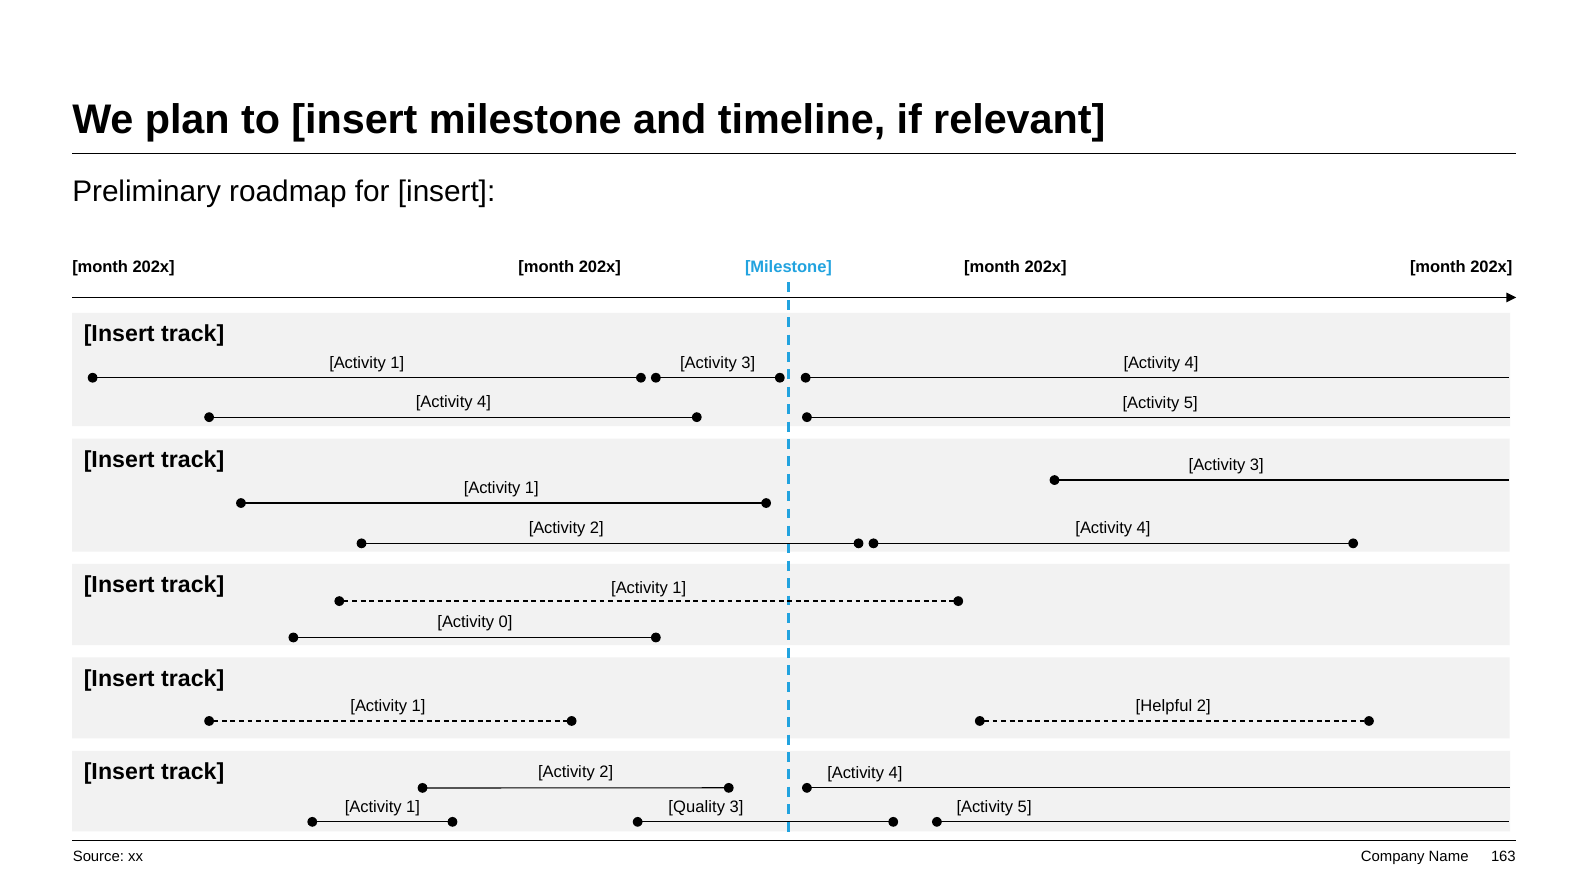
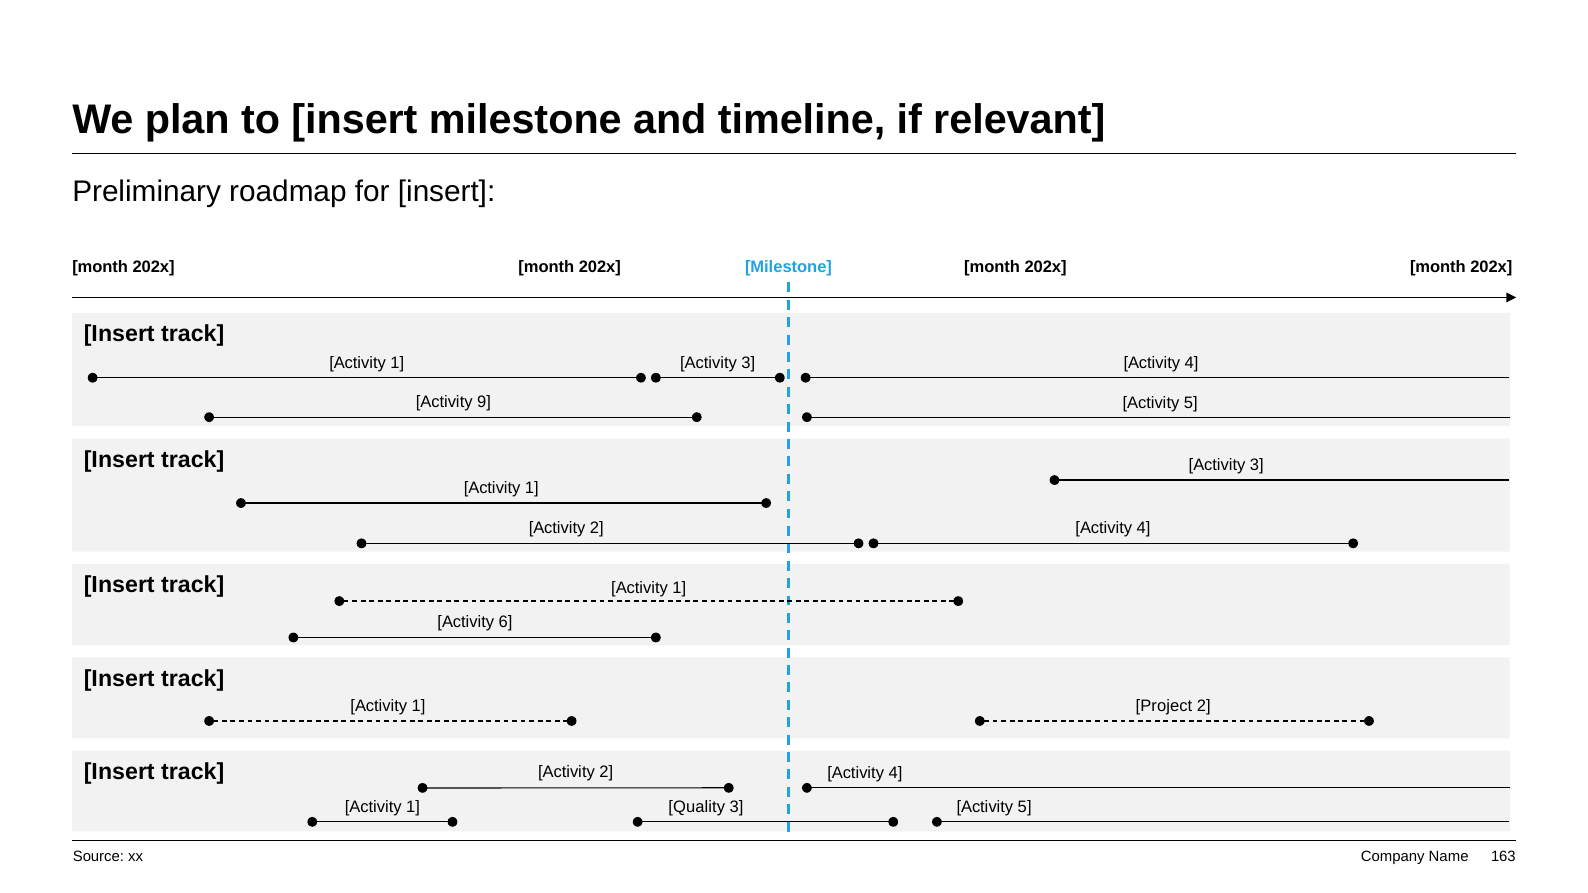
4 at (484, 402): 4 -> 9
0: 0 -> 6
Helpful: Helpful -> Project
